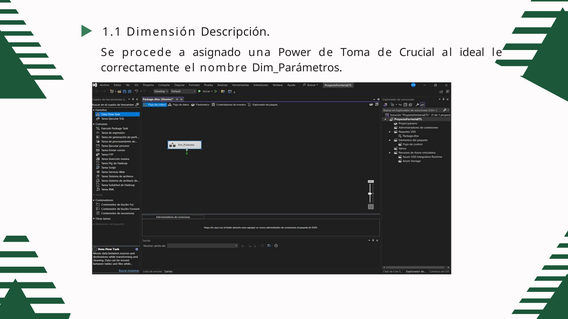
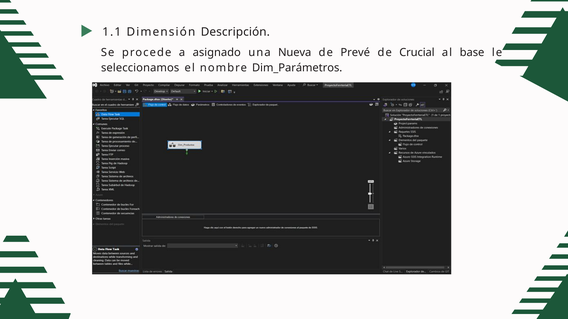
Power: Power -> Nueva
Toma: Toma -> Prevé
ideal: ideal -> base
correctamente: correctamente -> seleccionamos
